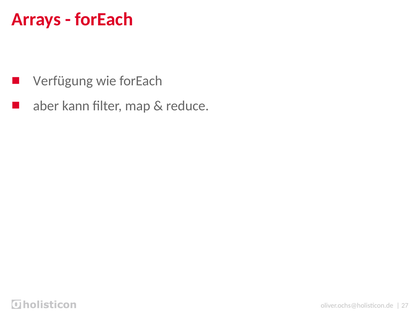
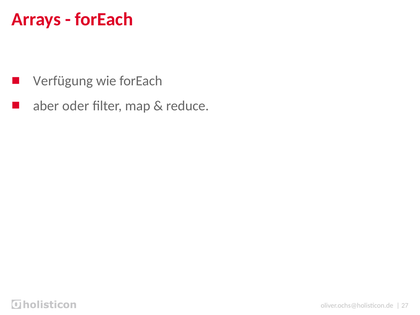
kann: kann -> oder
